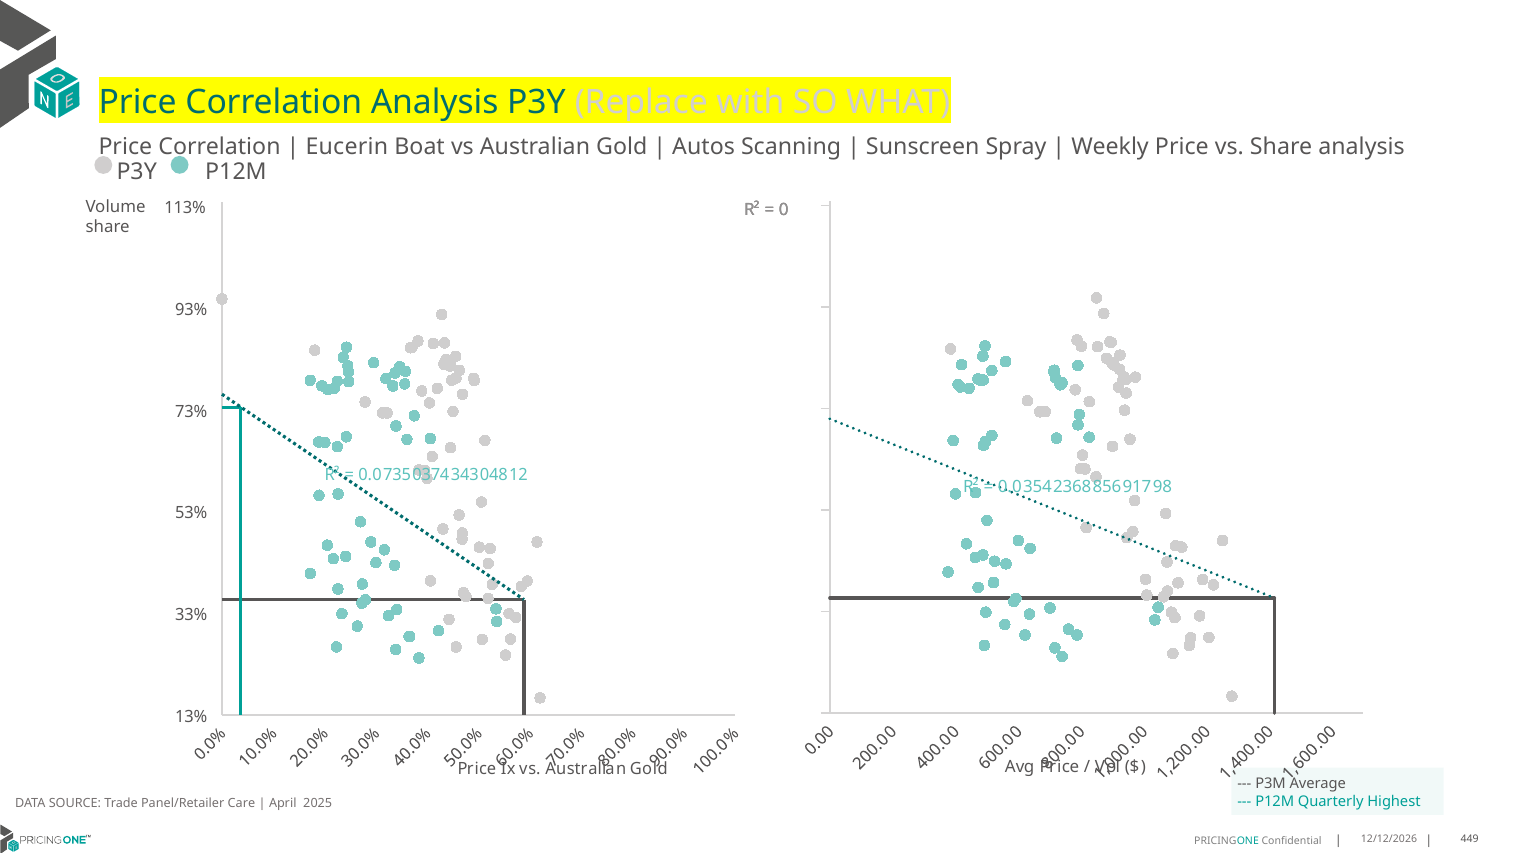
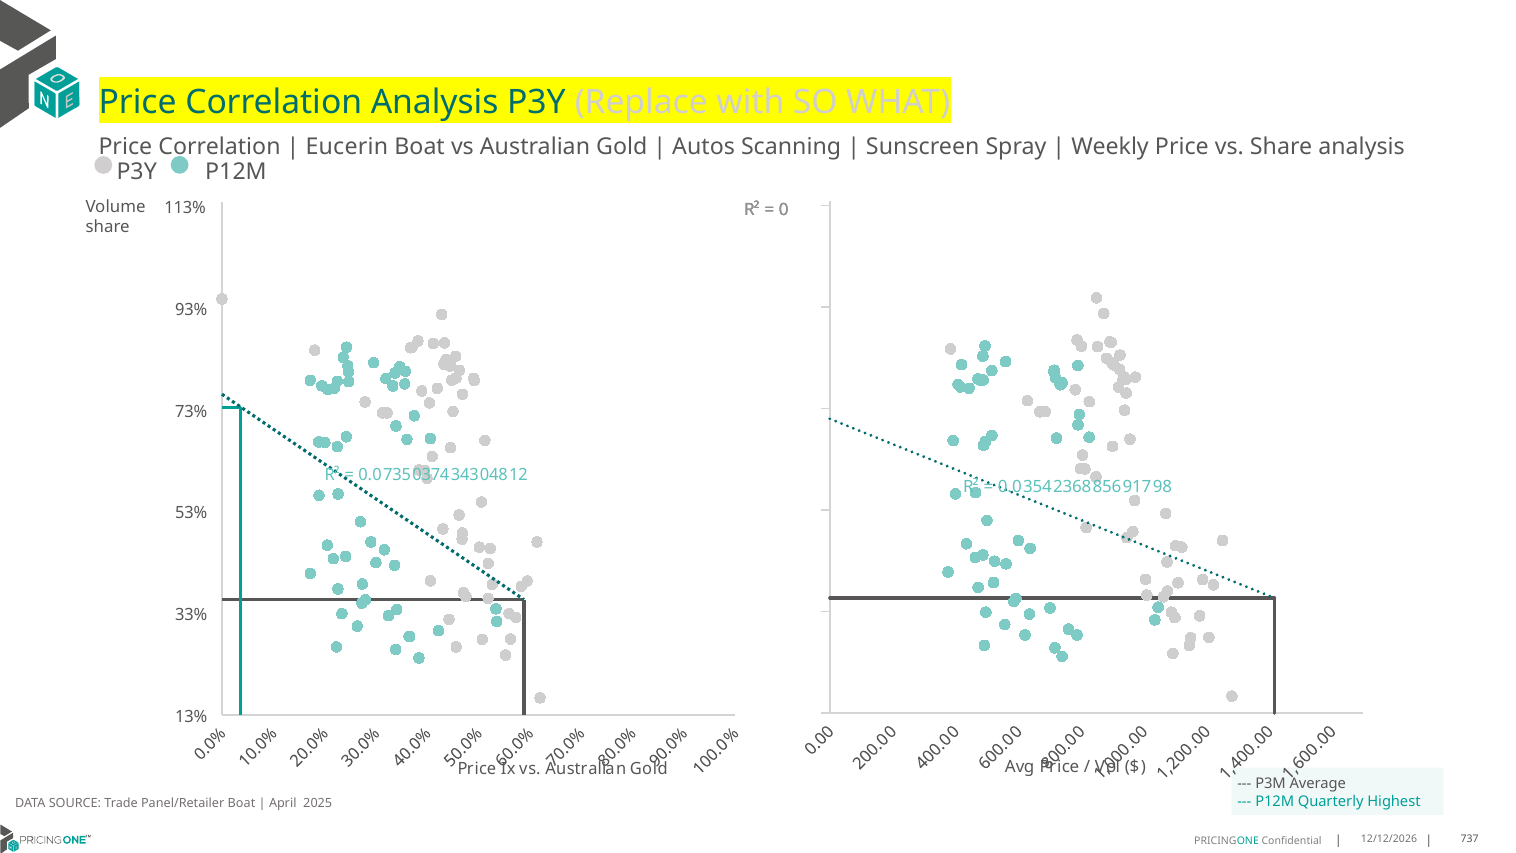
Panel/Retailer Care: Care -> Boat
449: 449 -> 737
